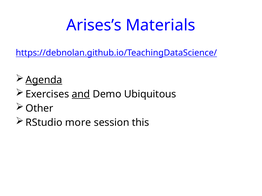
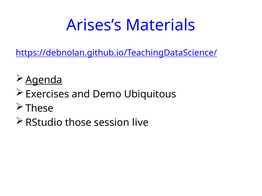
and underline: present -> none
Other: Other -> These
more: more -> those
this: this -> live
